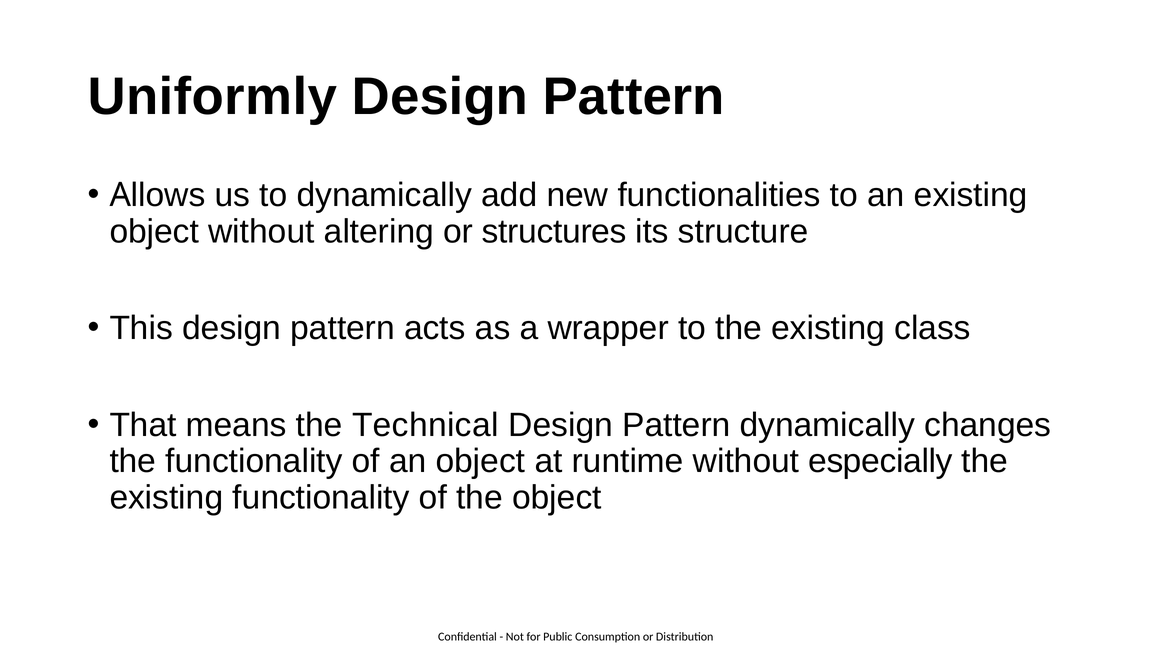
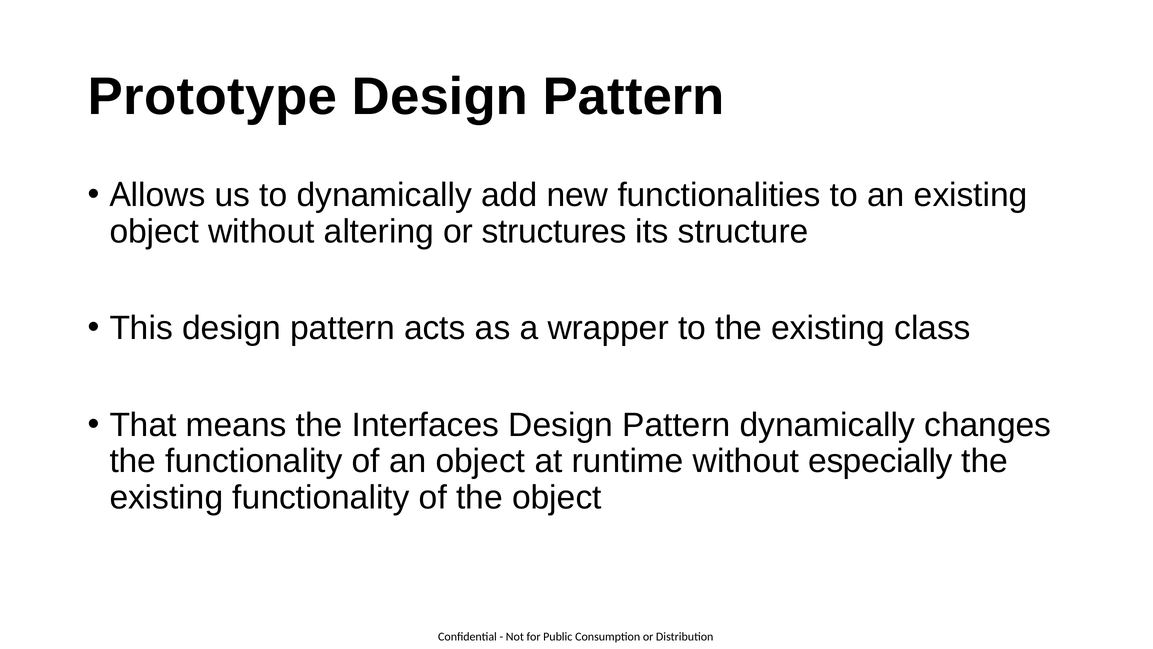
Uniformly: Uniformly -> Prototype
Technical: Technical -> Interfaces
